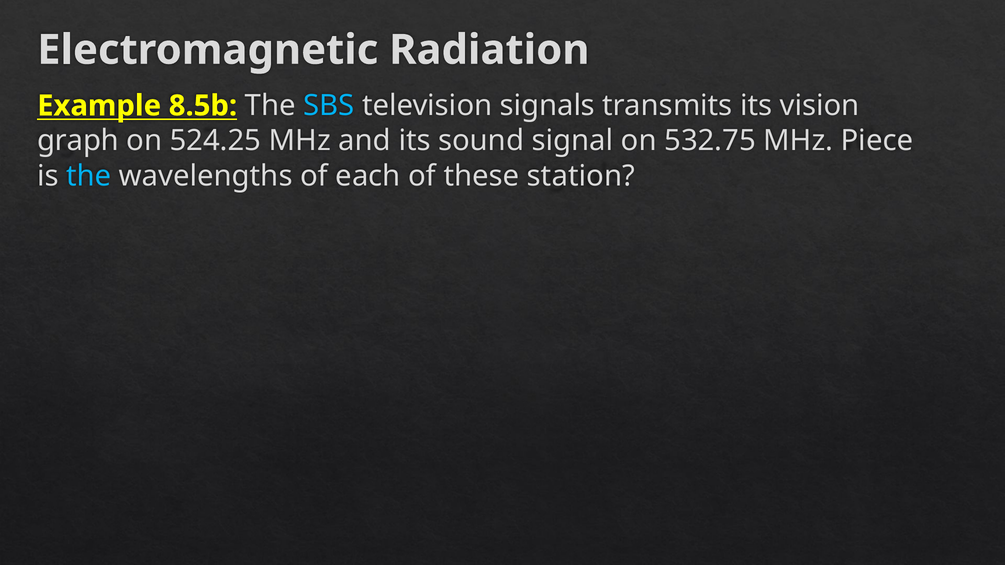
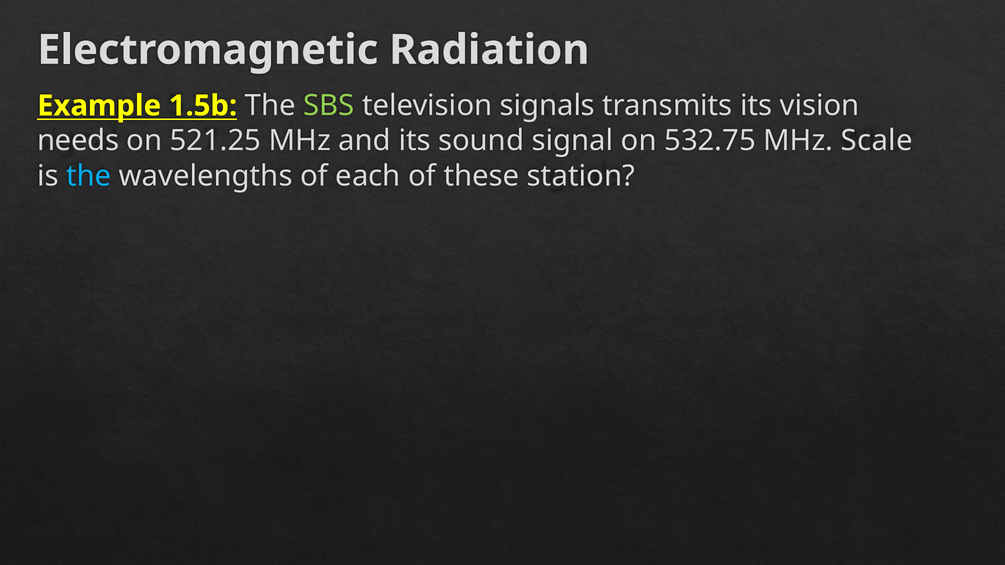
8.5b: 8.5b -> 1.5b
SBS colour: light blue -> light green
graph: graph -> needs
524.25: 524.25 -> 521.25
Piece: Piece -> Scale
